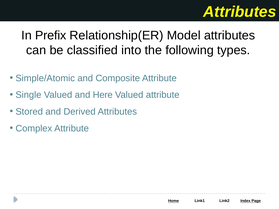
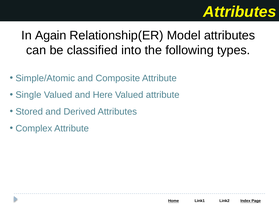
Prefix: Prefix -> Again
